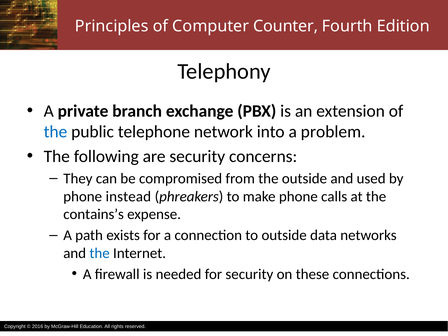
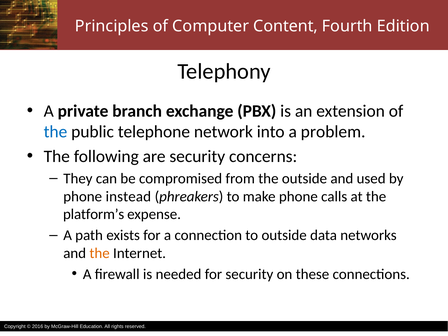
Counter: Counter -> Content
contains’s: contains’s -> platform’s
the at (100, 253) colour: blue -> orange
